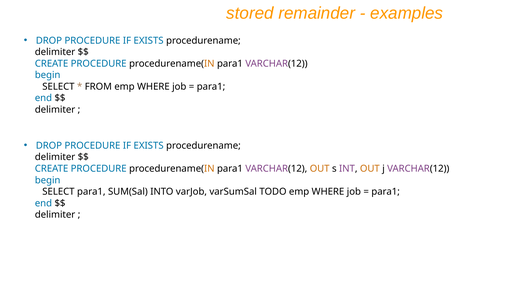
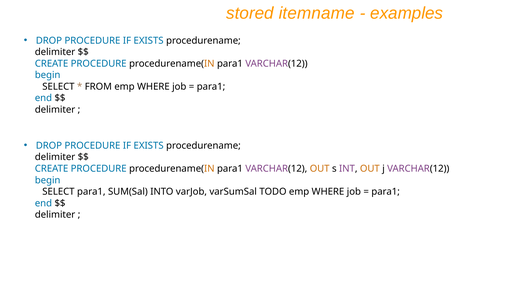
remainder: remainder -> itemname
